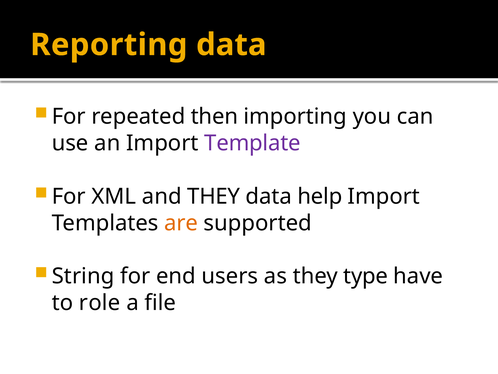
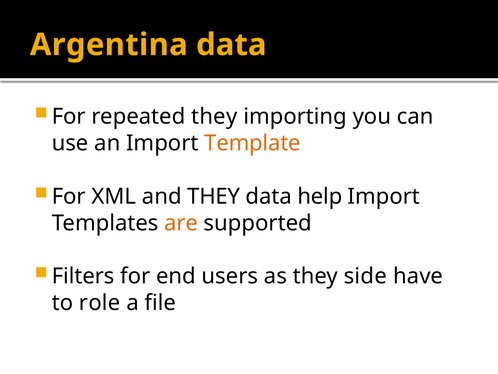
Reporting: Reporting -> Argentina
repeated then: then -> they
Template colour: purple -> orange
String: String -> Filters
type: type -> side
